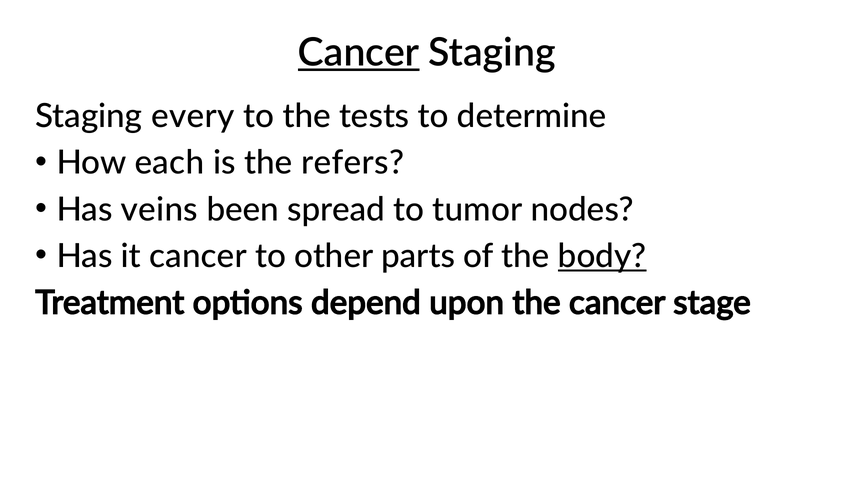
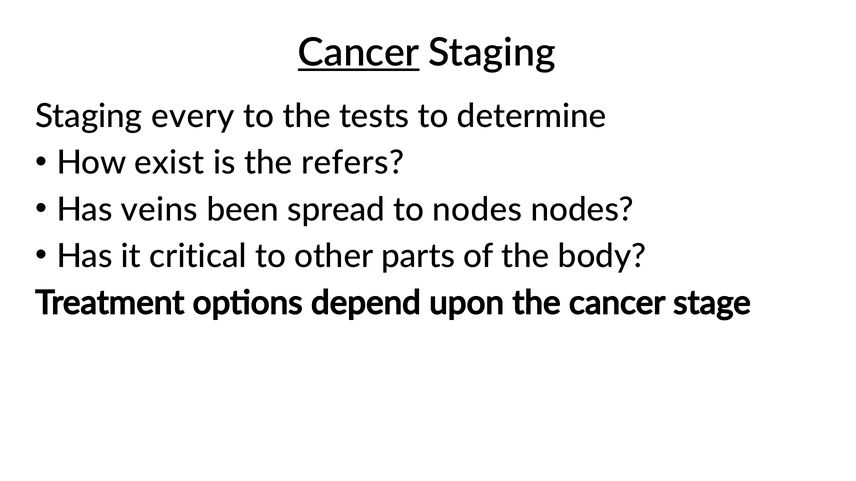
each: each -> exist
to tumor: tumor -> nodes
it cancer: cancer -> critical
body underline: present -> none
